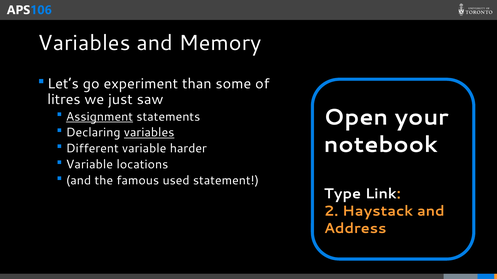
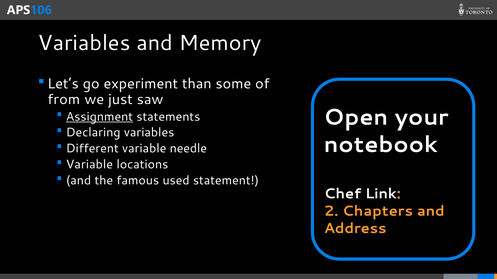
litres: litres -> from
variables at (149, 133) underline: present -> none
harder: harder -> needle
Type: Type -> Chef
Haystack: Haystack -> Chapters
